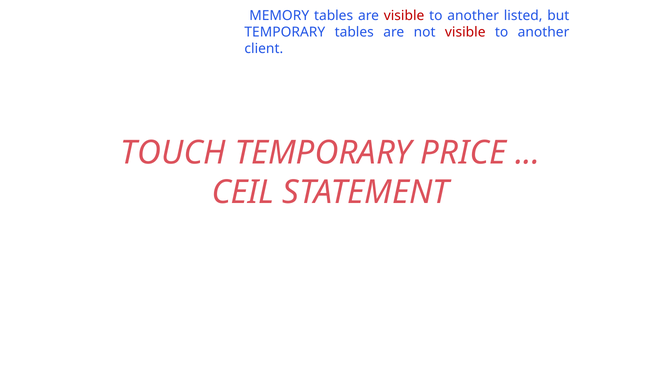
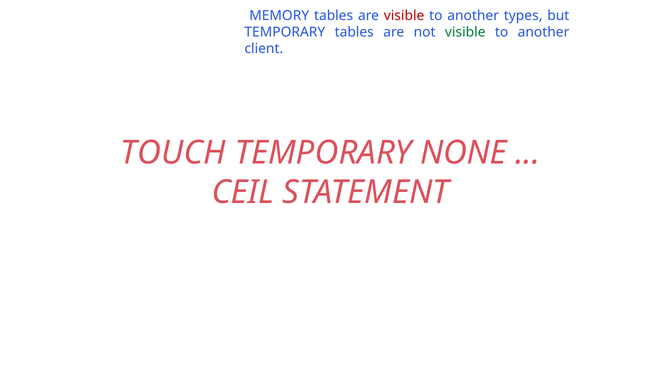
listed: listed -> types
visible at (465, 32) colour: red -> green
PRICE: PRICE -> NONE
